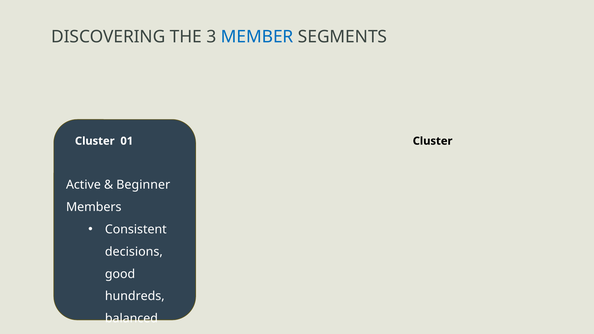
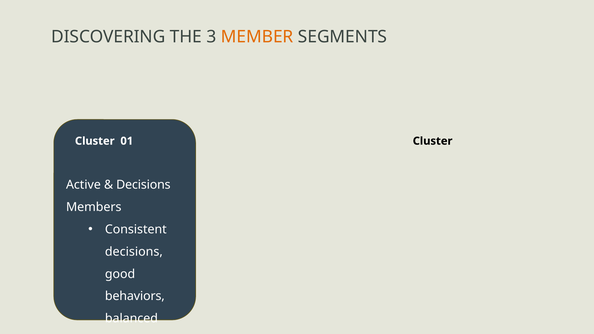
MEMBER colour: blue -> orange
Beginner at (143, 185): Beginner -> Decisions
hundreds: hundreds -> behaviors
